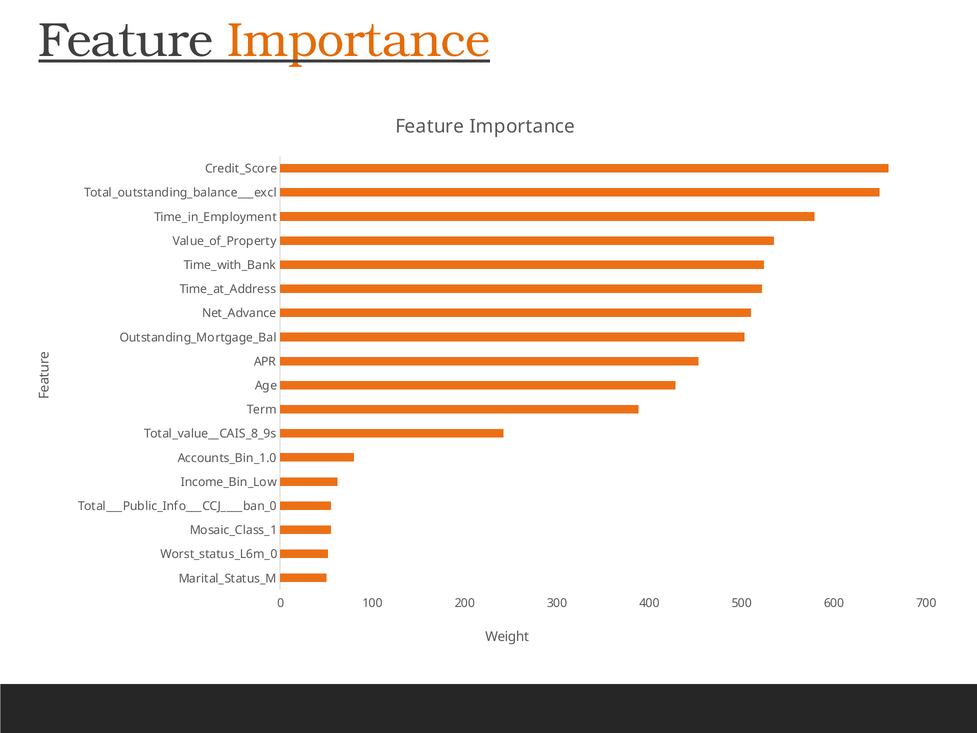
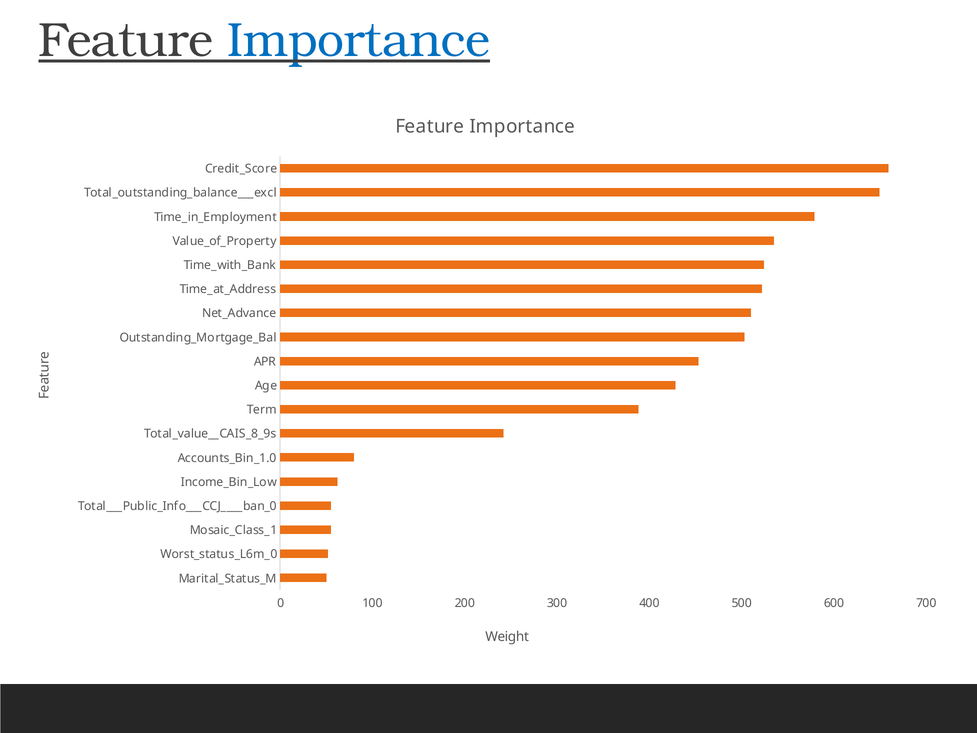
Importance at (359, 41) colour: orange -> blue
